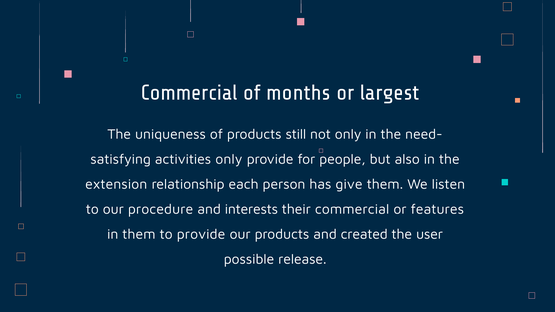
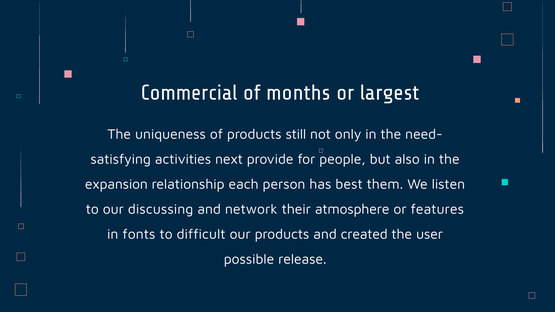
activities only: only -> next
extension: extension -> expansion
give: give -> best
procedure: procedure -> discussing
interests: interests -> network
their commercial: commercial -> atmosphere
in them: them -> fonts
to provide: provide -> difficult
